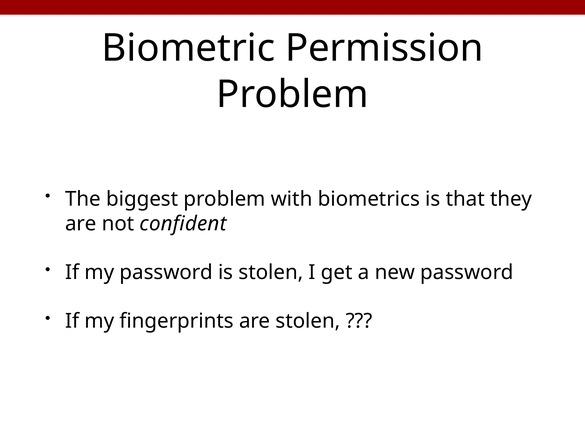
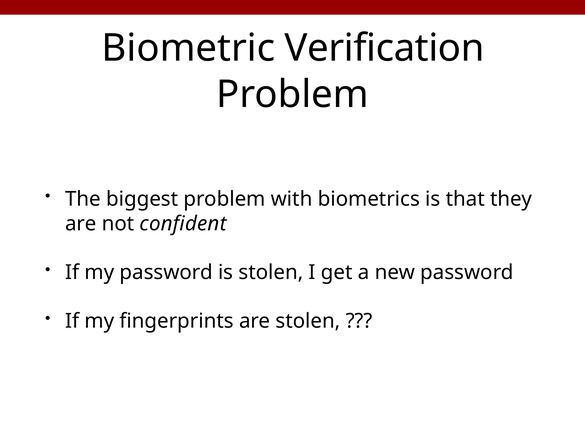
Permission: Permission -> Verification
